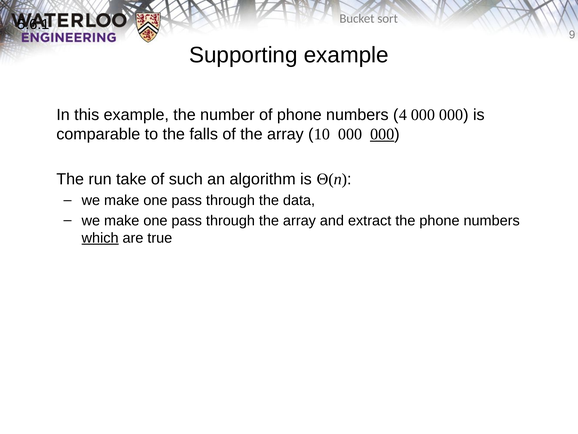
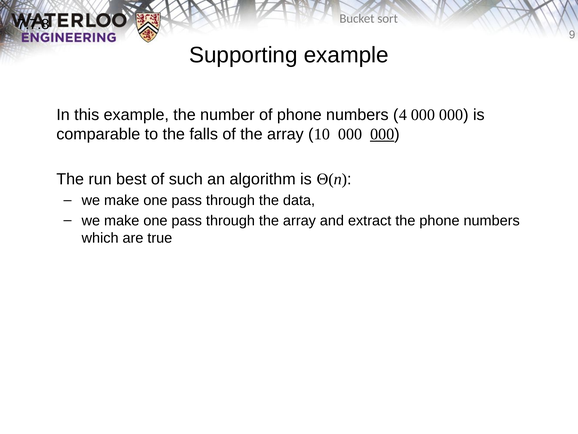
5.6.1: 5.6.1 -> 7.7.8
take: take -> best
which underline: present -> none
